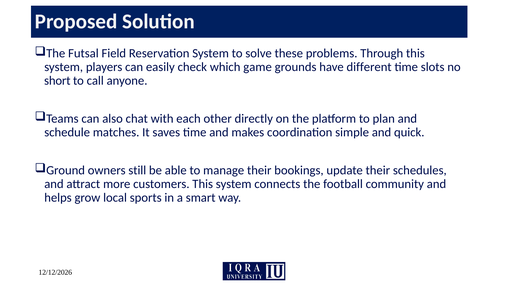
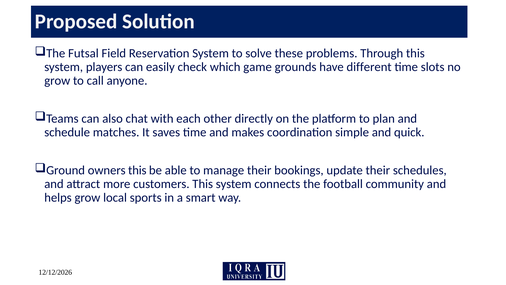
short at (57, 81): short -> grow
owners still: still -> this
